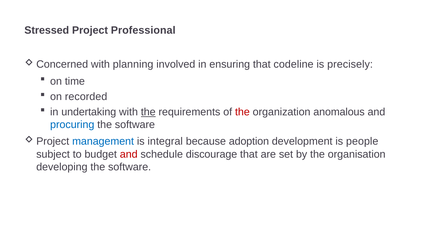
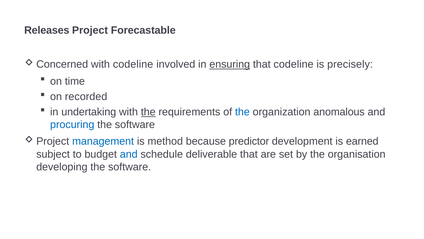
Stressed: Stressed -> Releases
Professional: Professional -> Forecastable
with planning: planning -> codeline
ensuring underline: none -> present
the at (242, 112) colour: red -> blue
integral: integral -> method
adoption: adoption -> predictor
people: people -> earned
and at (129, 154) colour: red -> blue
discourage: discourage -> deliverable
